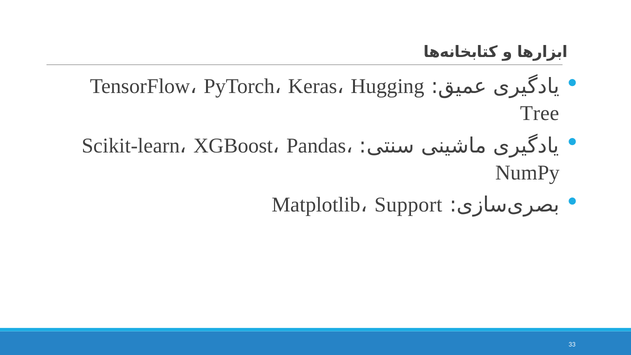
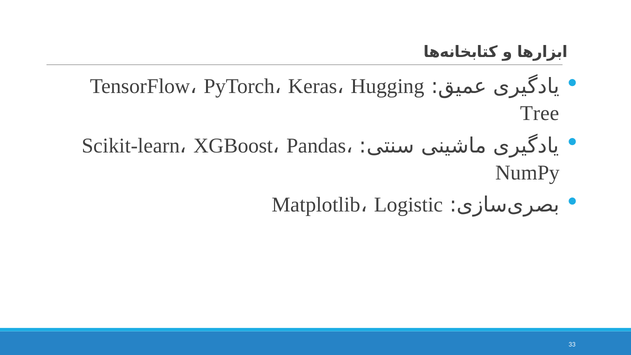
Support: Support -> Logistic
